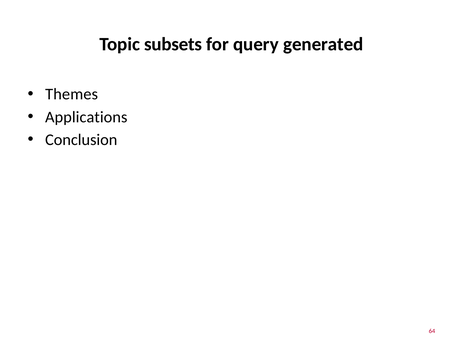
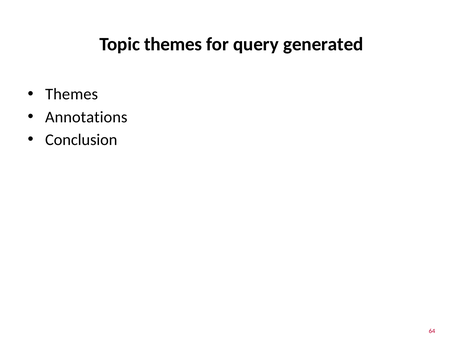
Topic subsets: subsets -> themes
Applications: Applications -> Annotations
